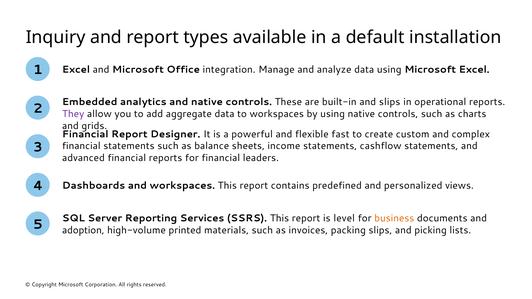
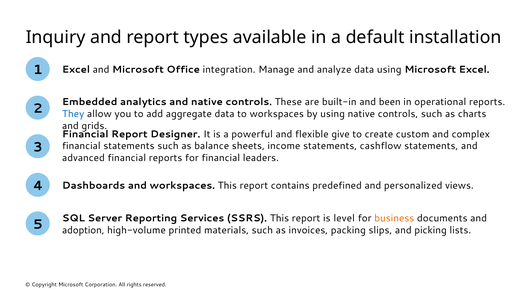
and slips: slips -> been
They colour: purple -> blue
fast: fast -> give
